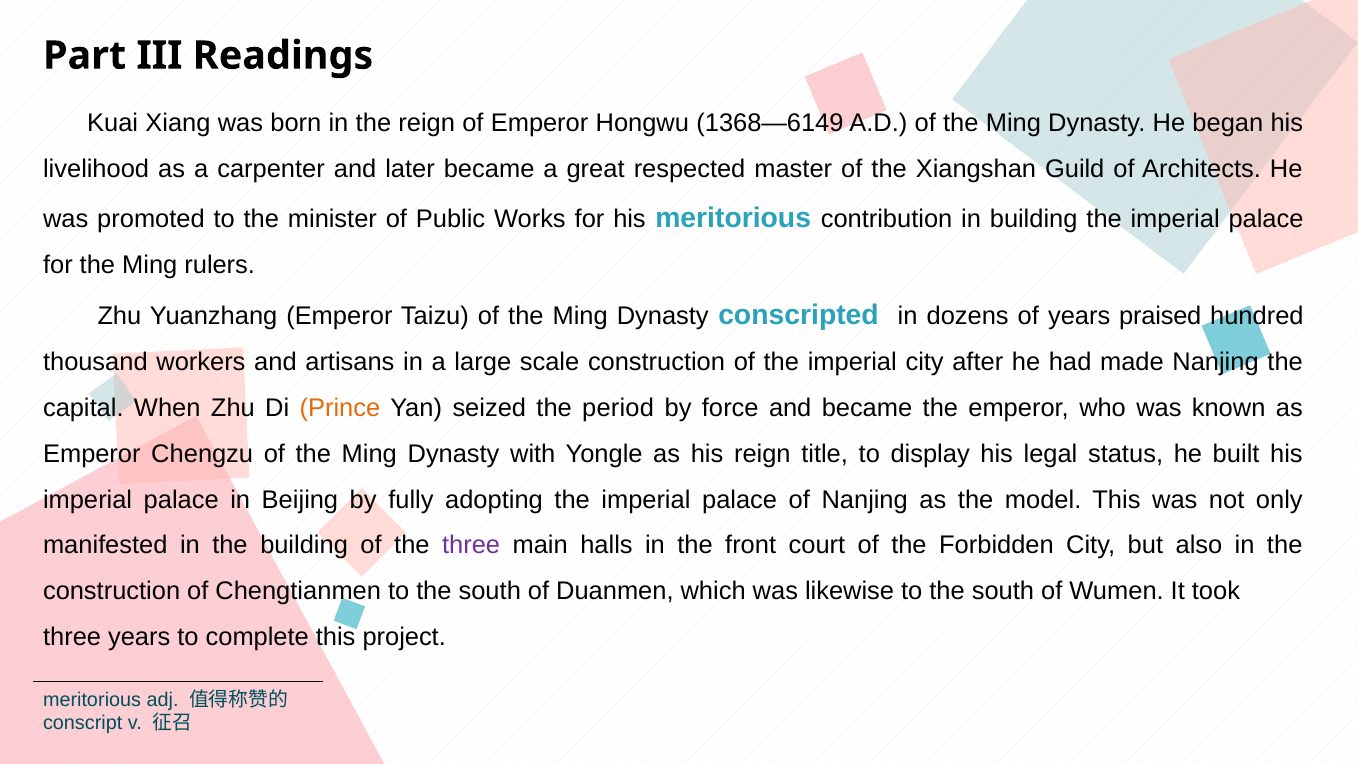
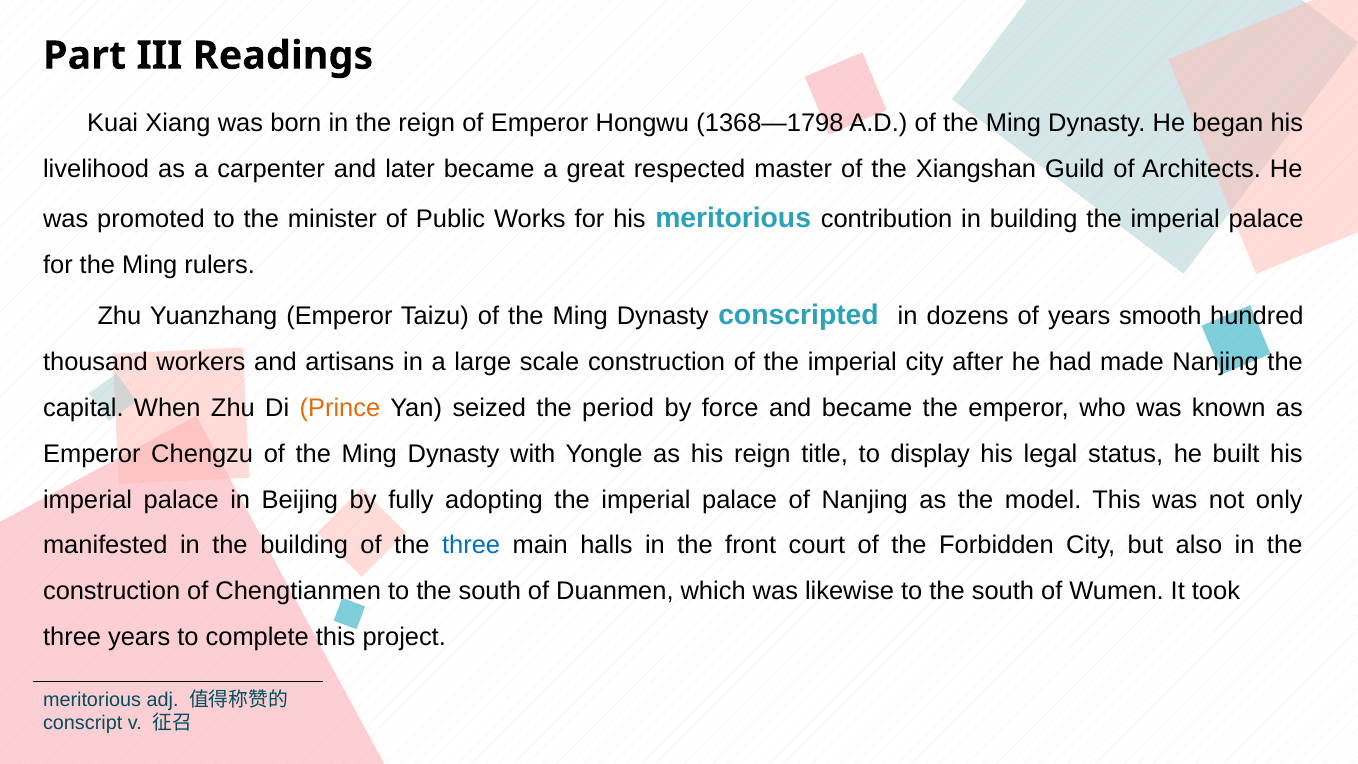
1368—6149: 1368—6149 -> 1368—1798
praised: praised -> smooth
three at (471, 545) colour: purple -> blue
